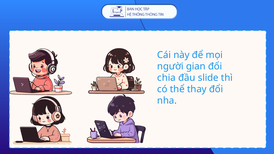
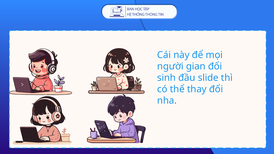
chia: chia -> sinh
